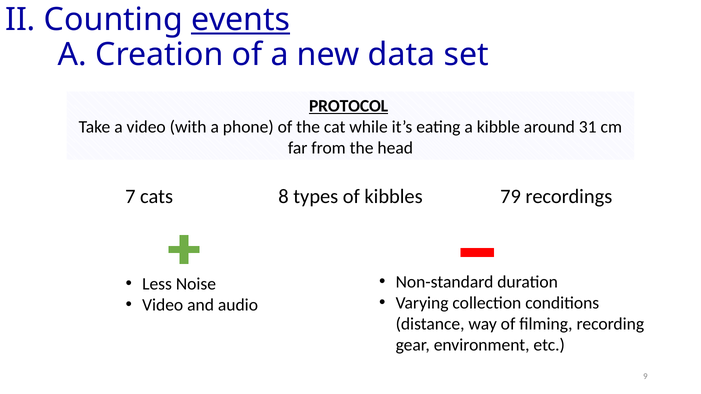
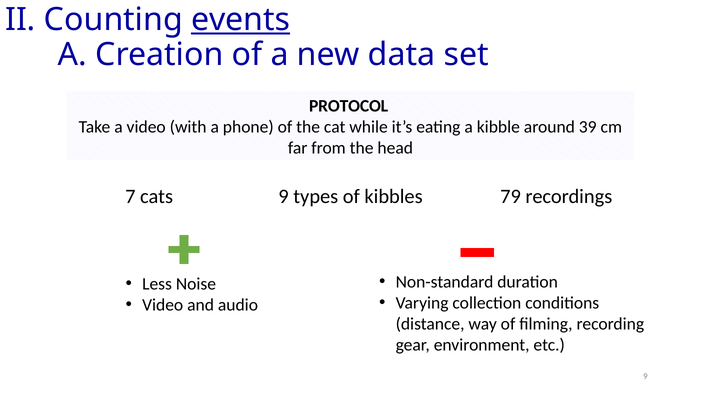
PROTOCOL underline: present -> none
31: 31 -> 39
cats 8: 8 -> 9
